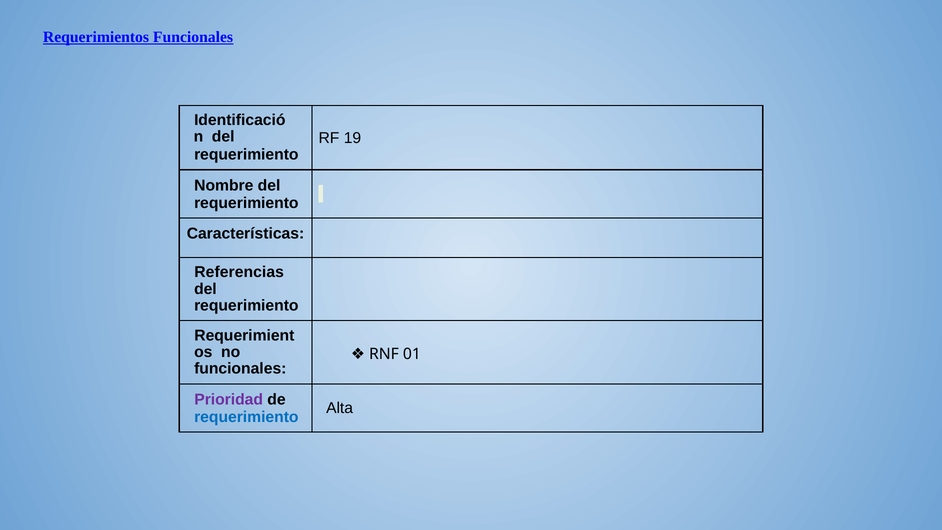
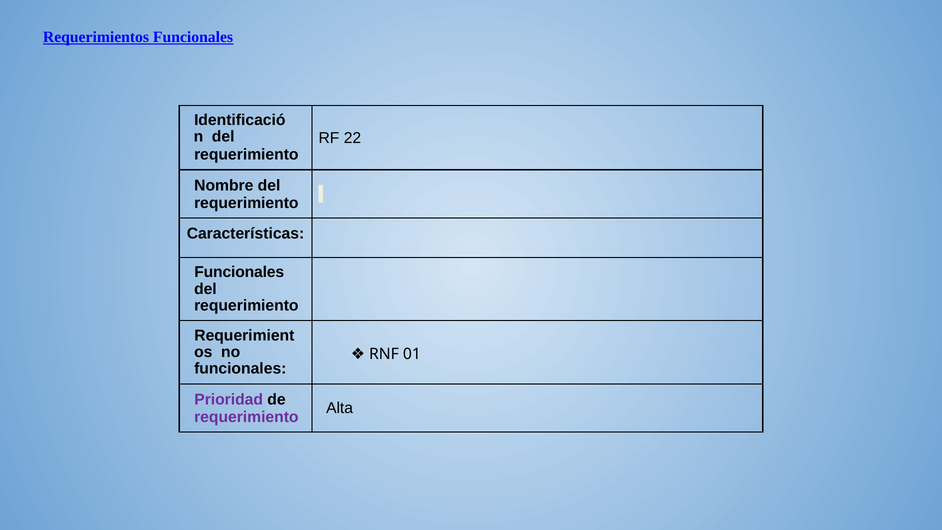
19: 19 -> 22
Referencias at (239, 272): Referencias -> Funcionales
requerimiento at (246, 417) colour: blue -> purple
